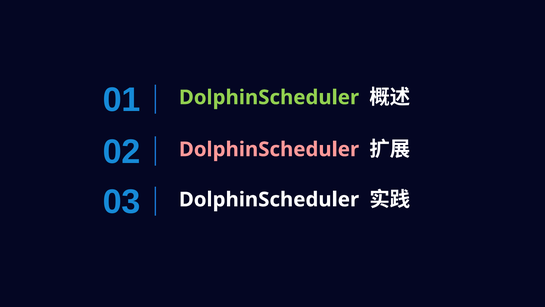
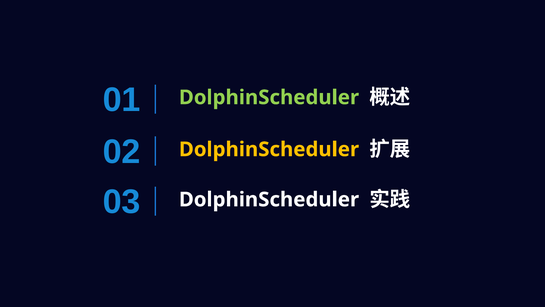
DolphinScheduler at (269, 149) colour: pink -> yellow
